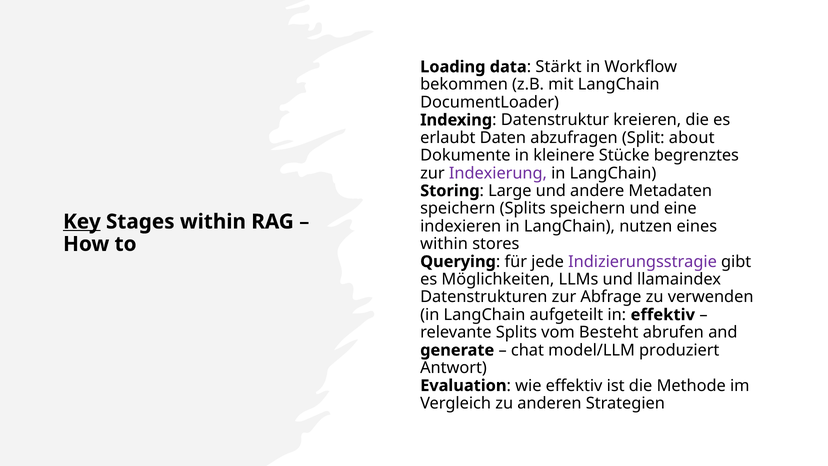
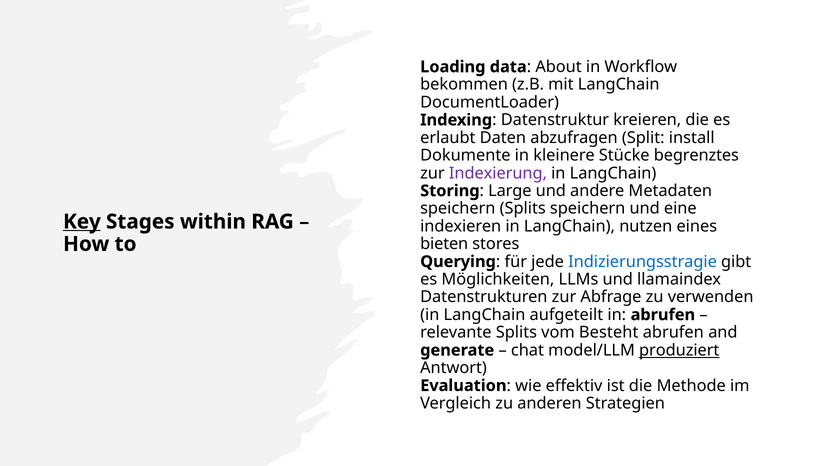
Stärkt: Stärkt -> About
about: about -> install
within at (444, 244): within -> bieten
Indizierungsstragie colour: purple -> blue
in effektiv: effektiv -> abrufen
produziert underline: none -> present
